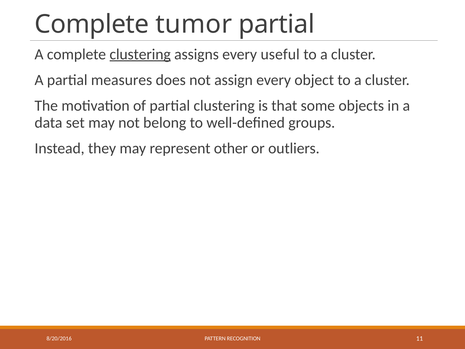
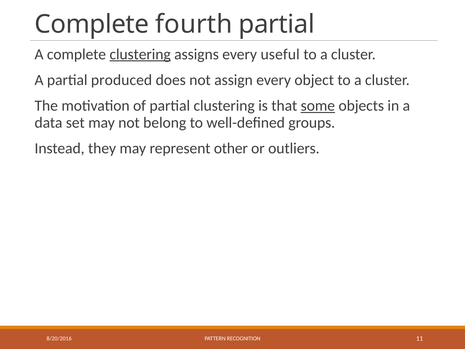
tumor: tumor -> fourth
measures: measures -> produced
some underline: none -> present
